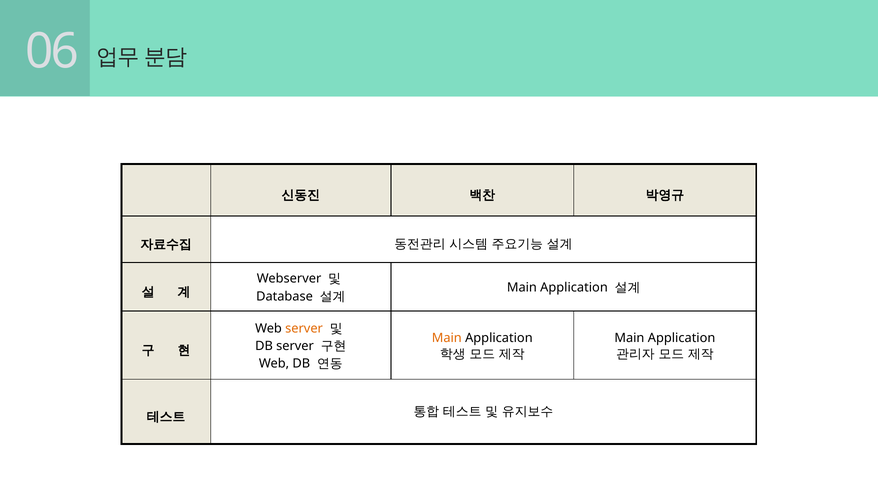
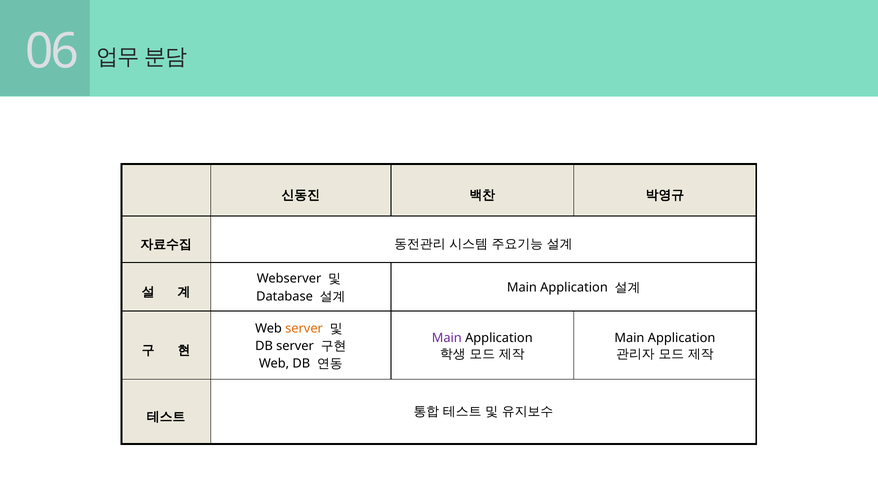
Main at (447, 338) colour: orange -> purple
